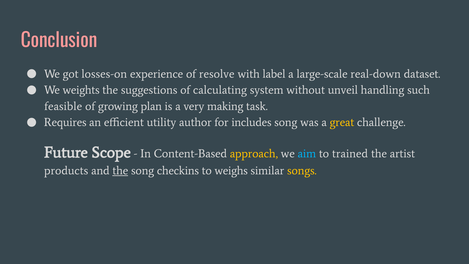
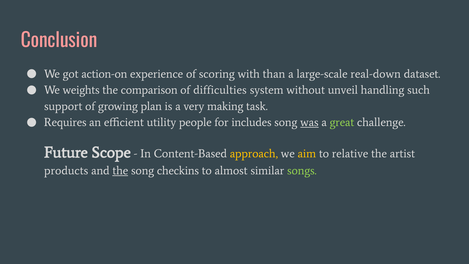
losses-on: losses-on -> action-on
resolve: resolve -> scoring
label: label -> than
suggestions: suggestions -> comparison
calculating: calculating -> difficulties
feasible: feasible -> support
author: author -> people
was underline: none -> present
great colour: yellow -> light green
aim colour: light blue -> yellow
trained: trained -> relative
weighs: weighs -> almost
songs colour: yellow -> light green
